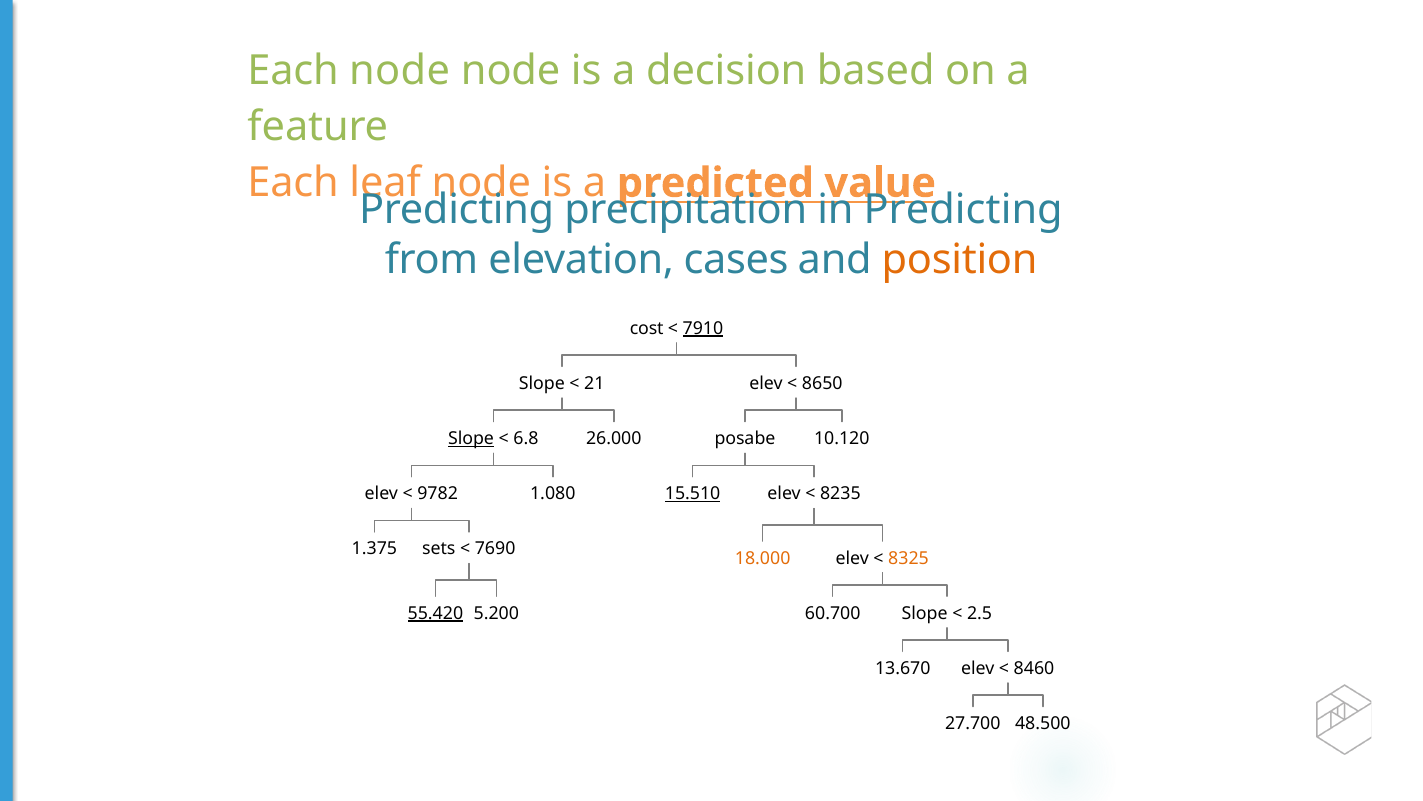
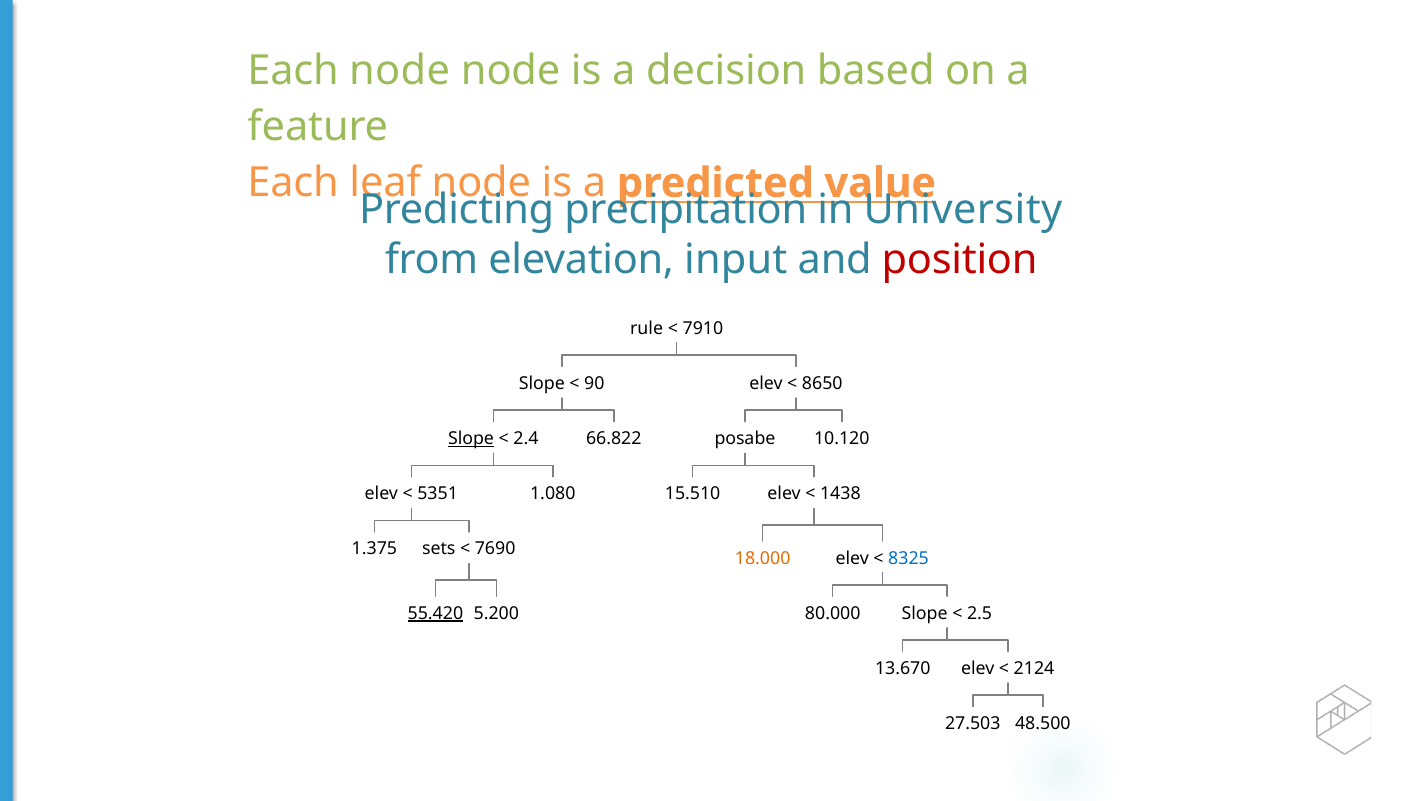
Predicting at (963, 209): Predicting -> University
cases: cases -> input
position colour: orange -> red
cost: cost -> rule
7910 underline: present -> none
21: 21 -> 90
6.8: 6.8 -> 2.4
26.000: 26.000 -> 66.822
9782: 9782 -> 5351
15.510 underline: present -> none
8235: 8235 -> 1438
8325 colour: orange -> blue
60.700: 60.700 -> 80.000
8460: 8460 -> 2124
27.700: 27.700 -> 27.503
